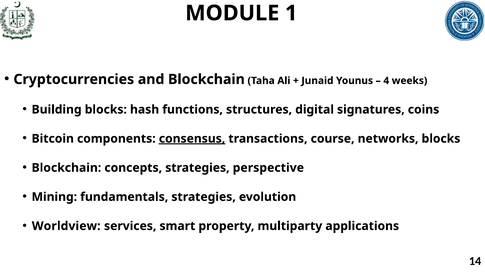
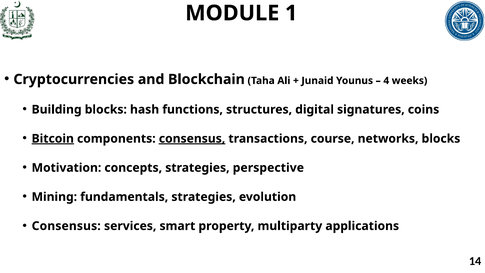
Bitcoin underline: none -> present
Blockchain at (66, 168): Blockchain -> Motivation
Worldview at (66, 226): Worldview -> Consensus
